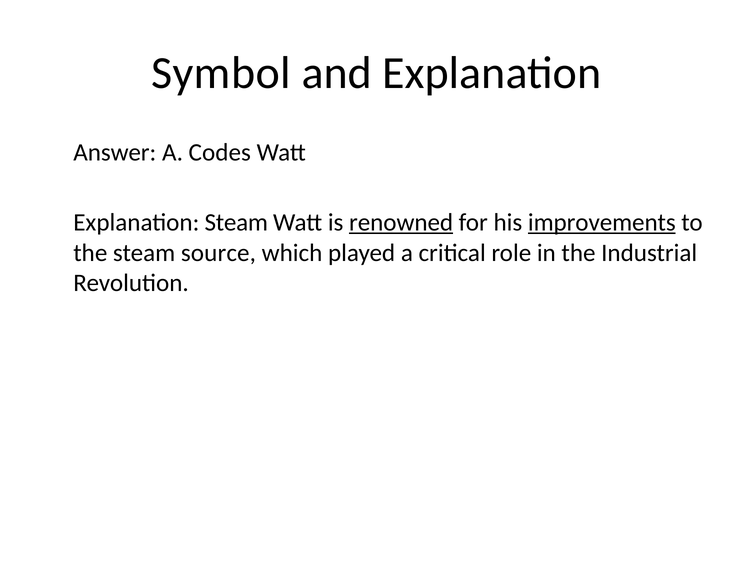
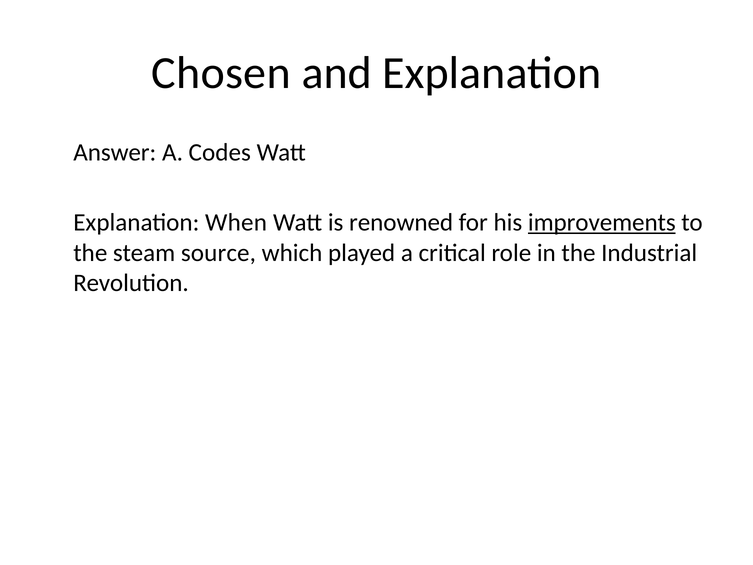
Symbol: Symbol -> Chosen
Explanation Steam: Steam -> When
renowned underline: present -> none
